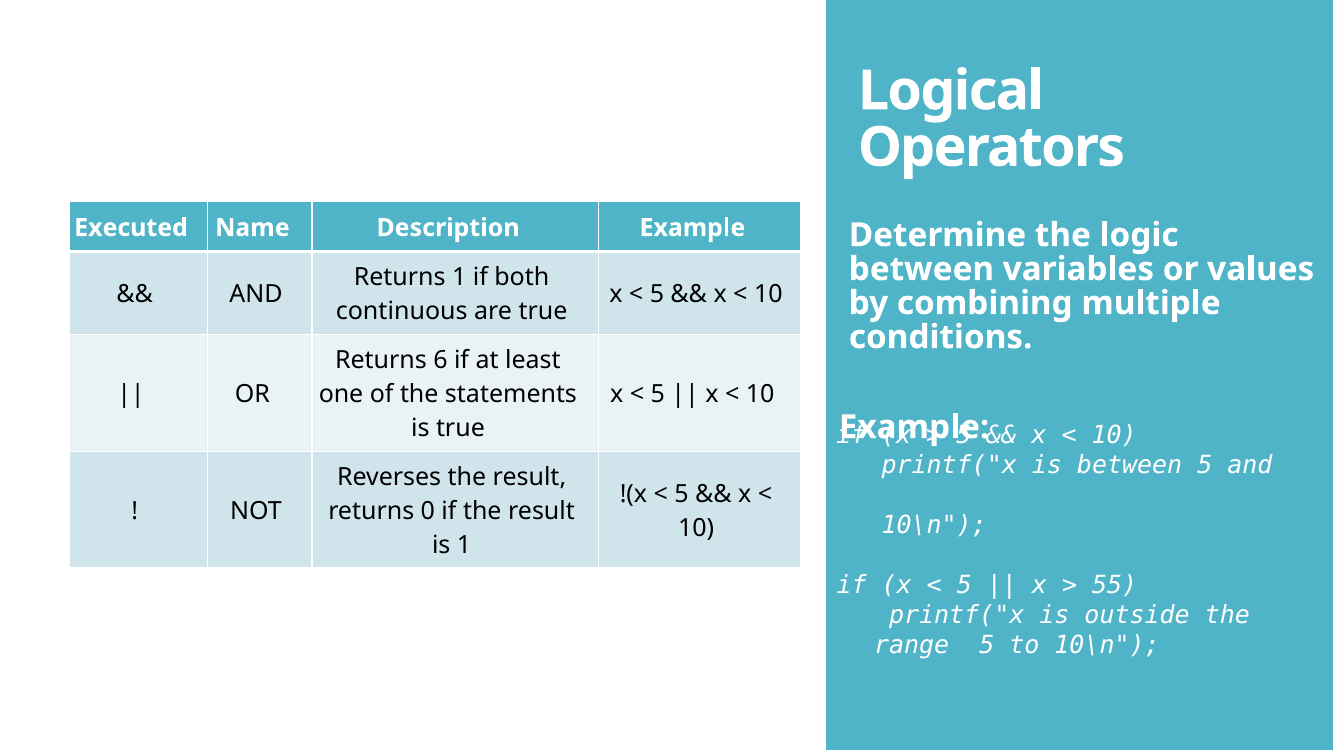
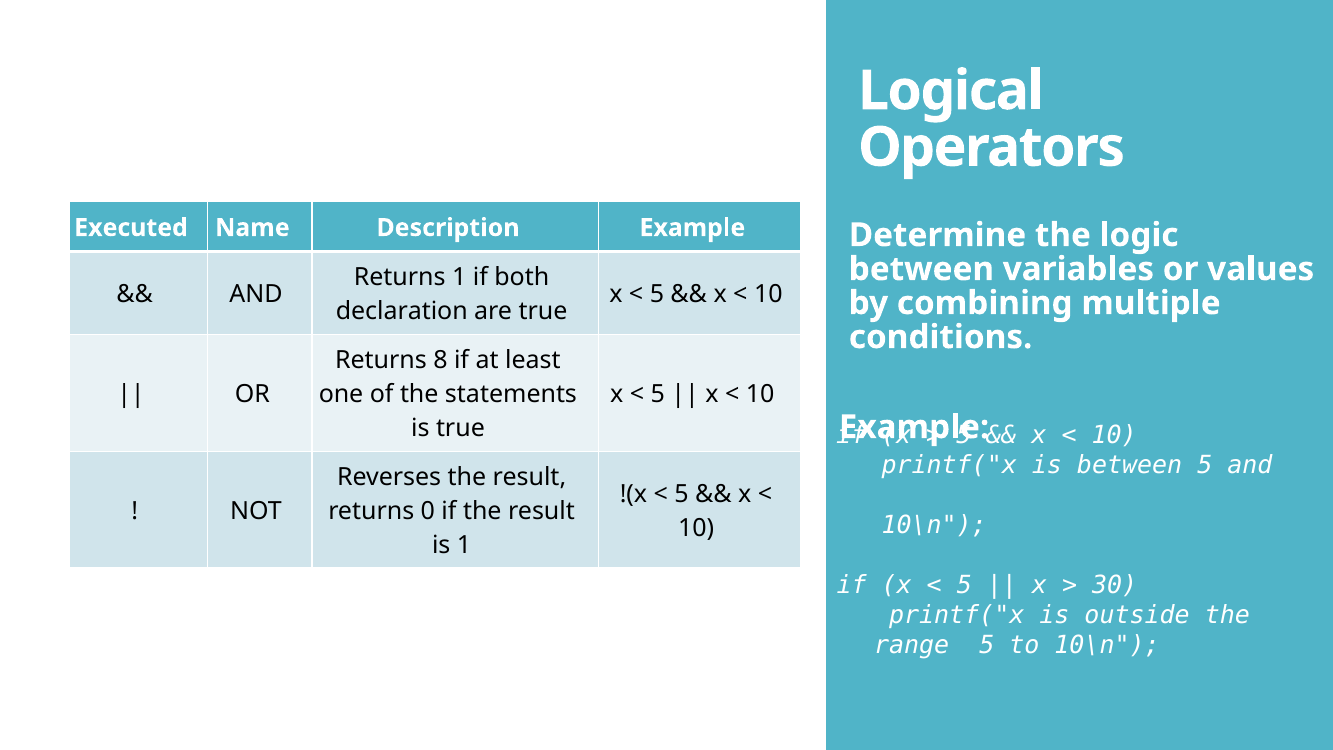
continuous: continuous -> declaration
6: 6 -> 8
55: 55 -> 30
